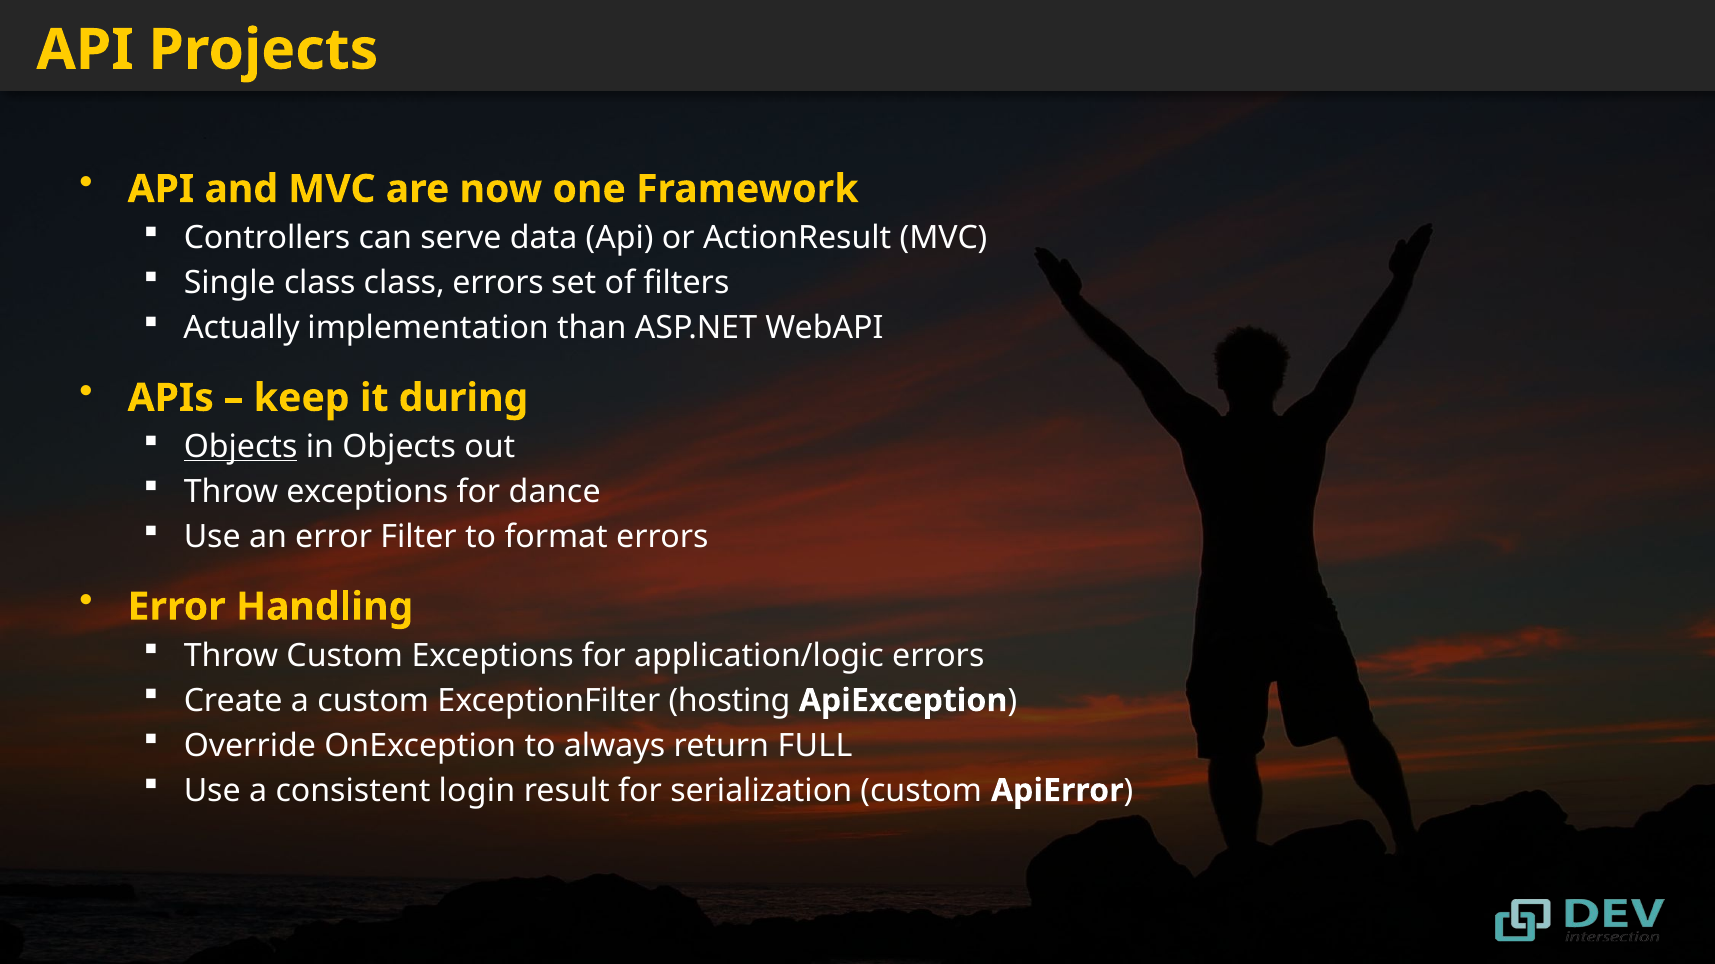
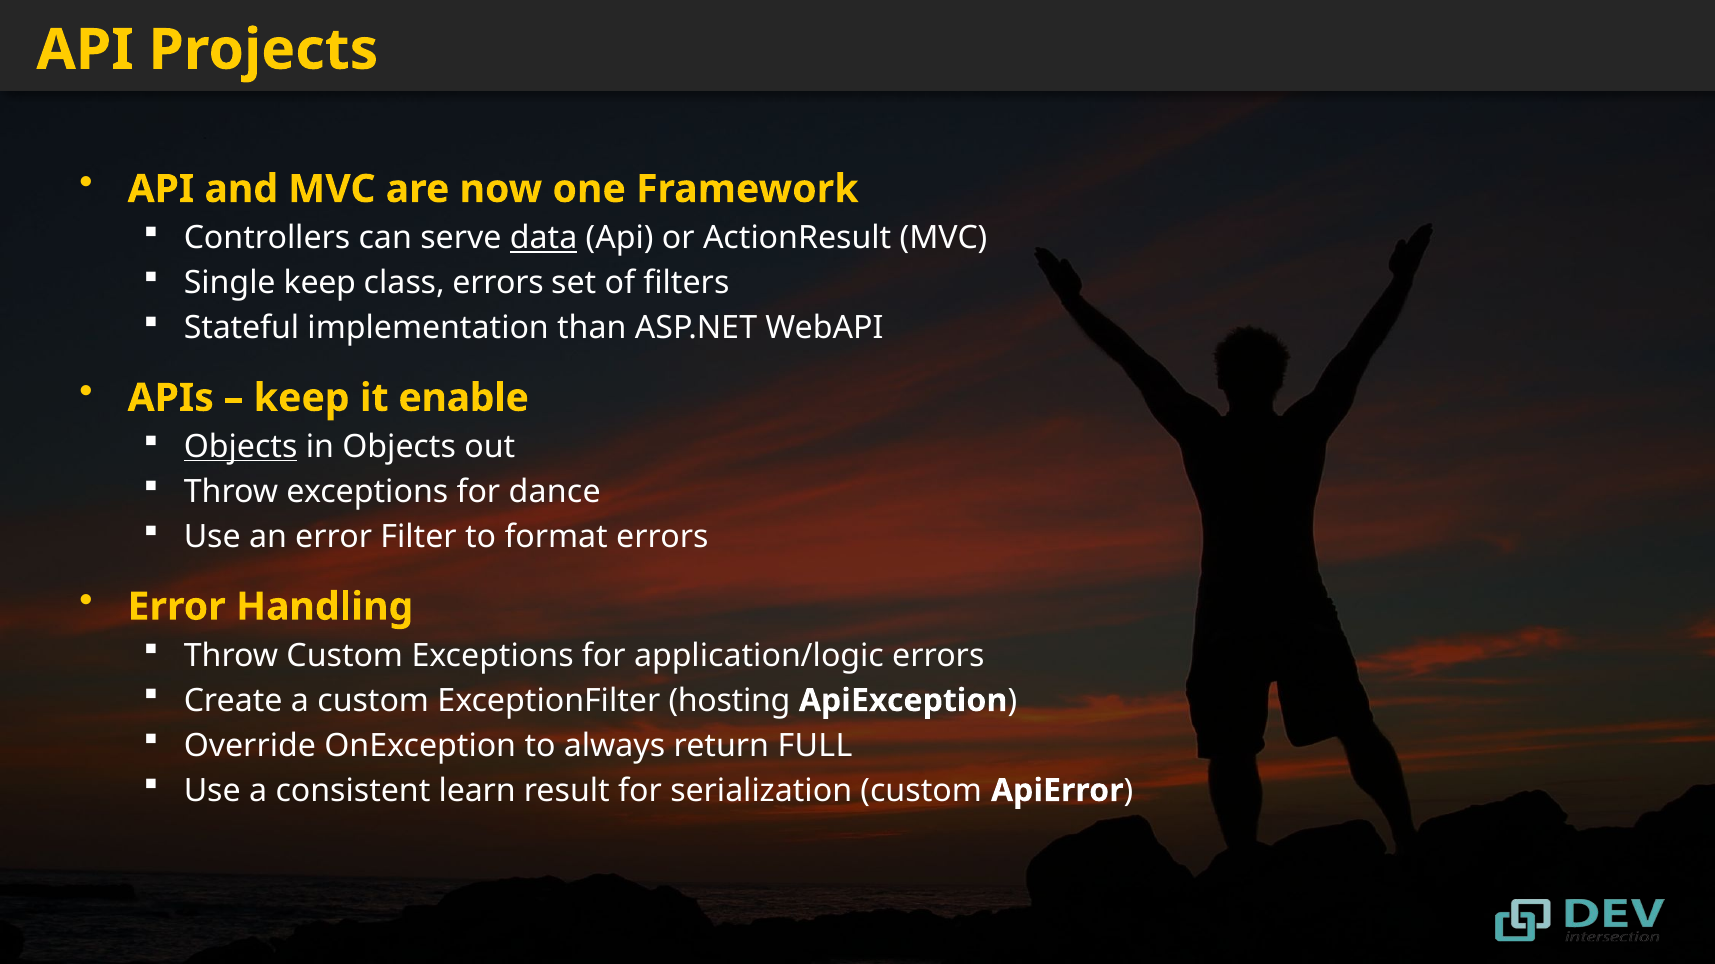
data underline: none -> present
Single class: class -> keep
Actually: Actually -> Stateful
during: during -> enable
login: login -> learn
